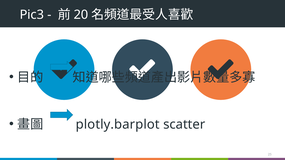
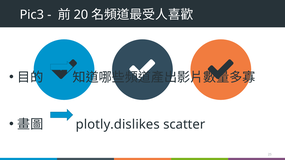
plotly.barplot: plotly.barplot -> plotly.dislikes
